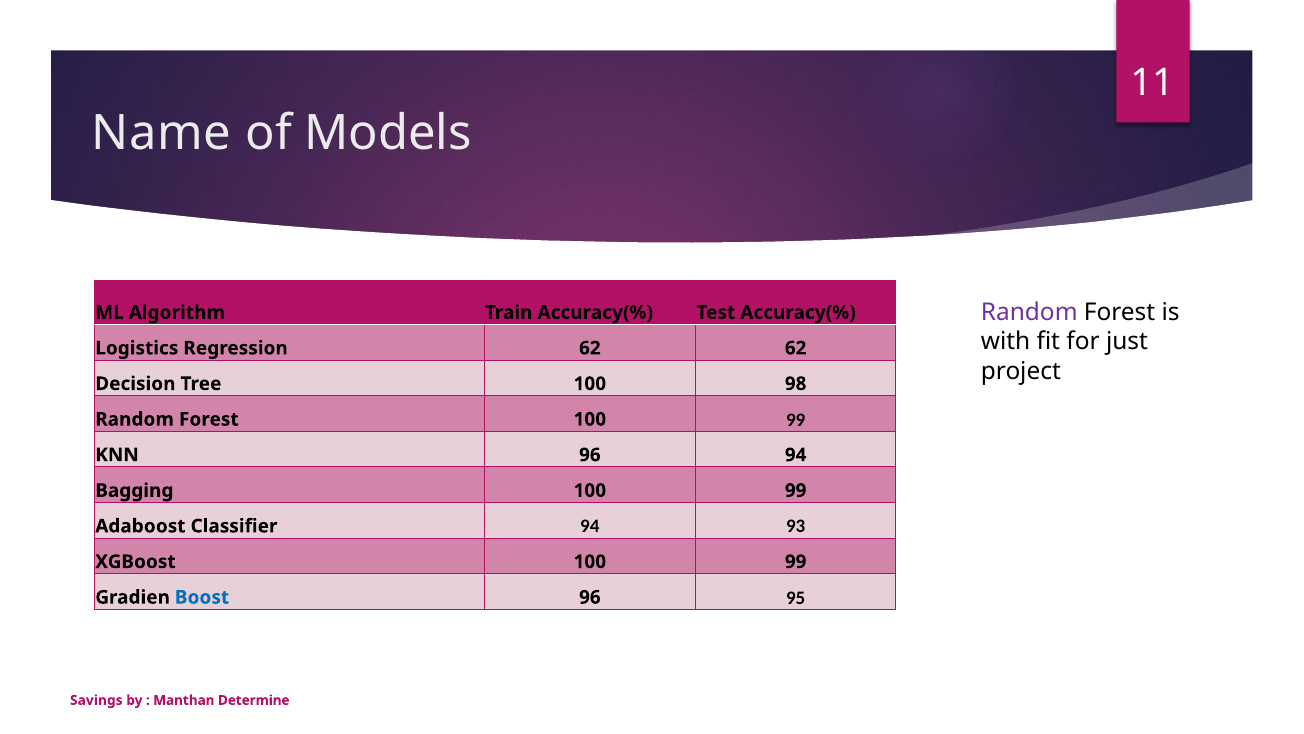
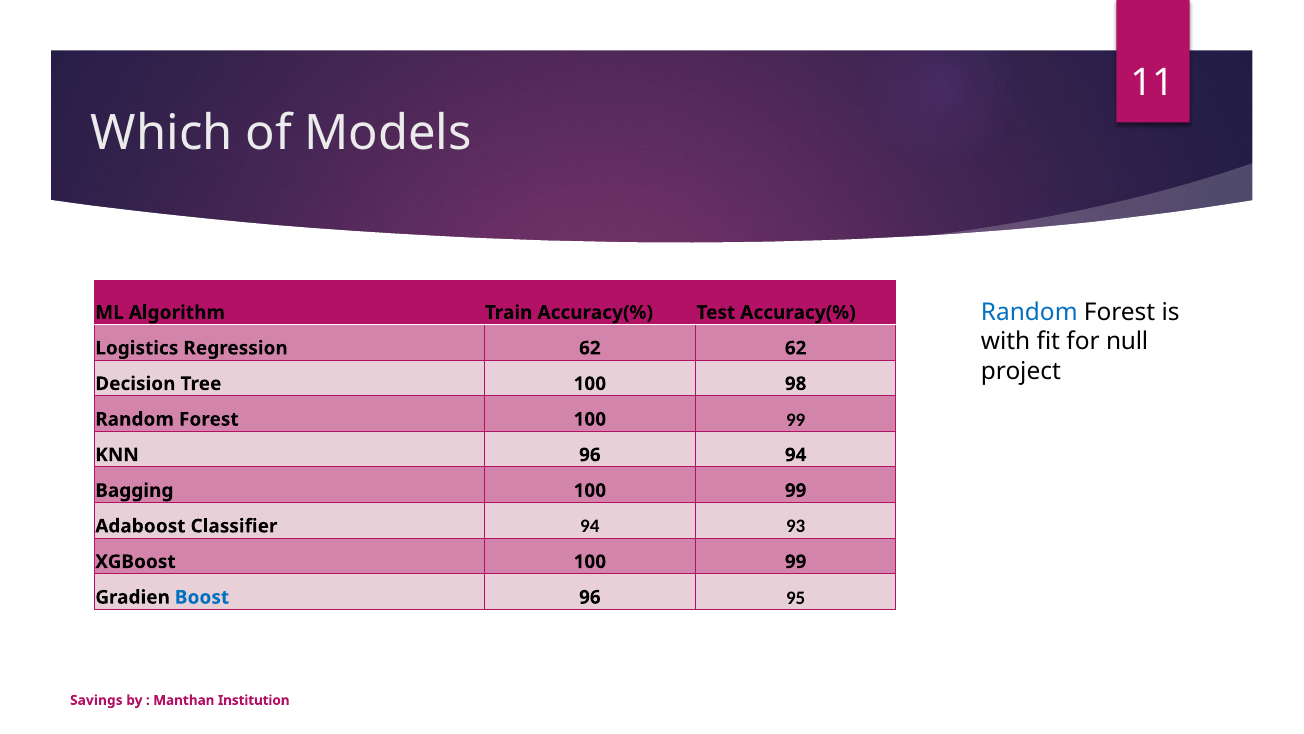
Name: Name -> Which
Random at (1029, 312) colour: purple -> blue
just: just -> null
Determine: Determine -> Institution
